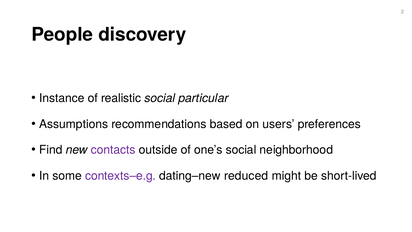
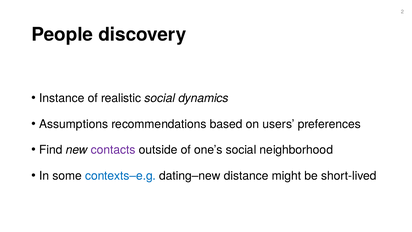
particular: particular -> dynamics
contexts–e.g colour: purple -> blue
reduced: reduced -> distance
